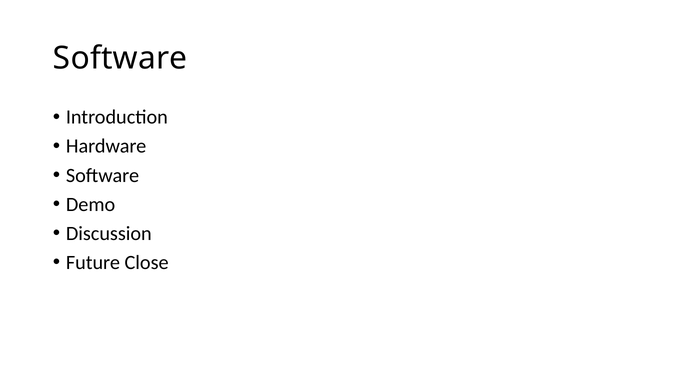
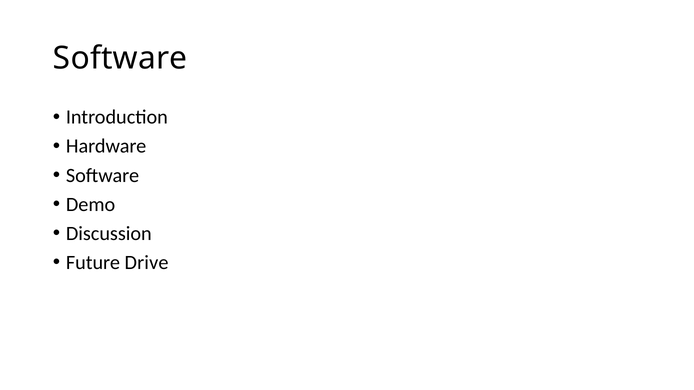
Close: Close -> Drive
